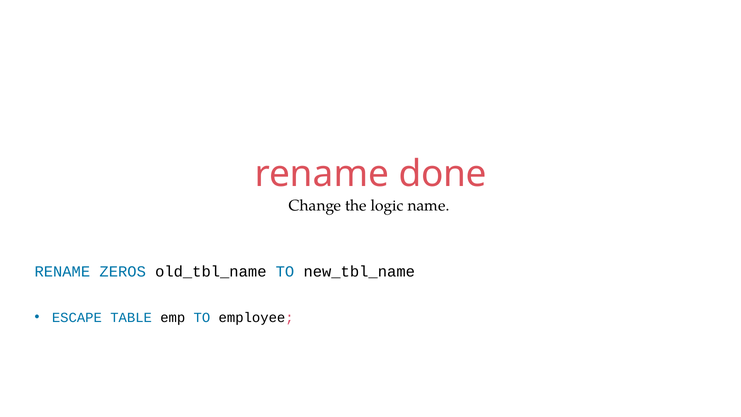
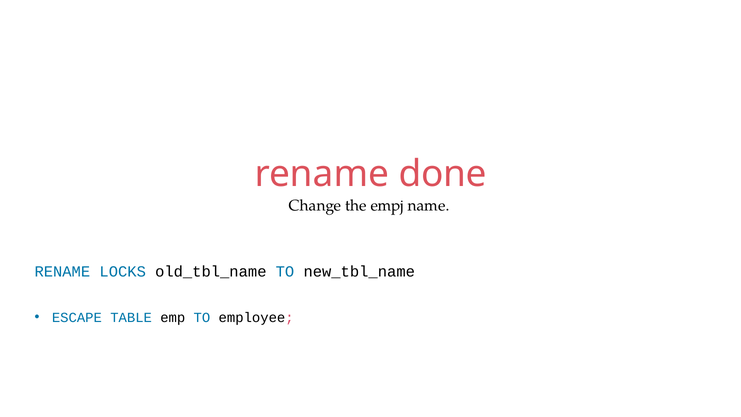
logic: logic -> empj
ZEROS: ZEROS -> LOCKS
